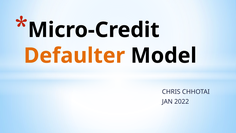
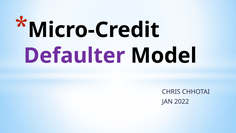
Defaulter colour: orange -> purple
